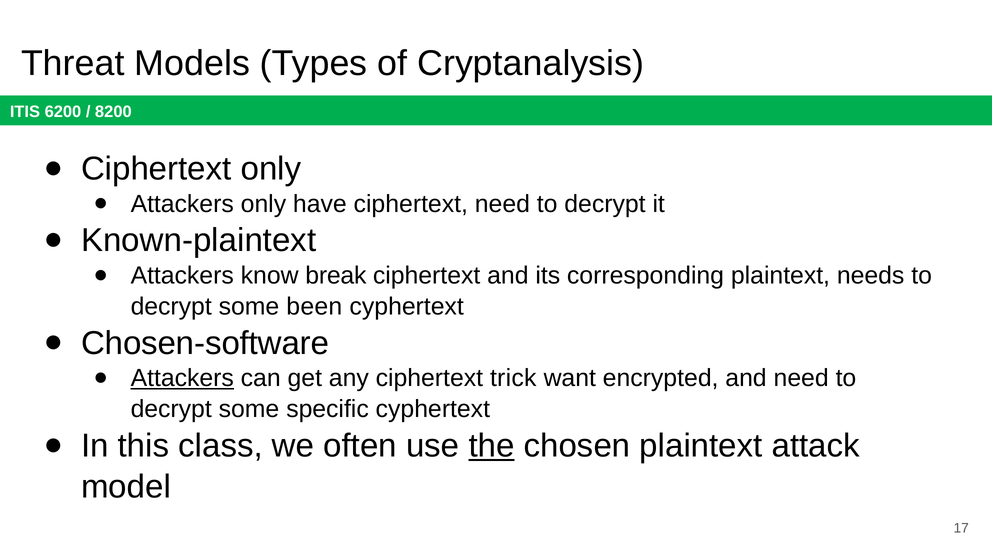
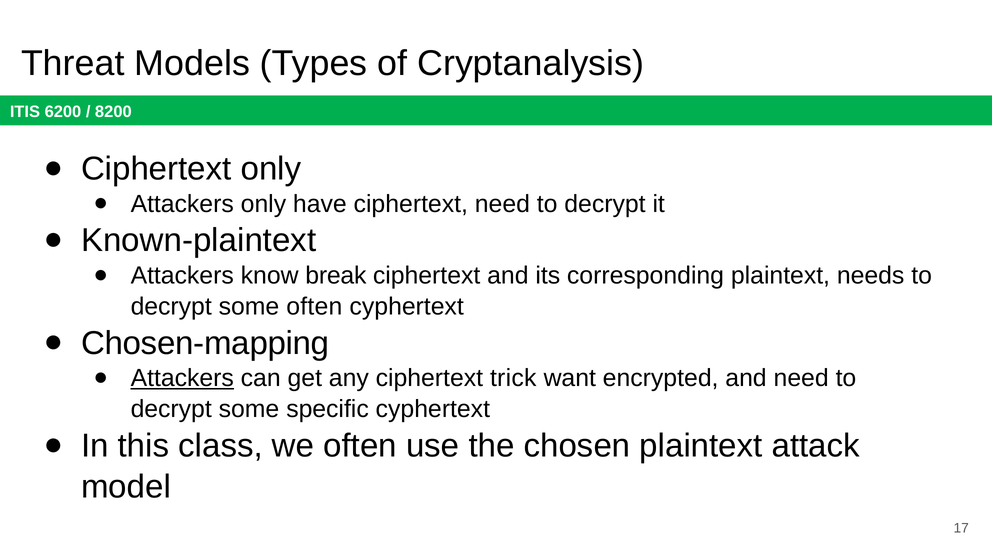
some been: been -> often
Chosen-software: Chosen-software -> Chosen-mapping
the underline: present -> none
